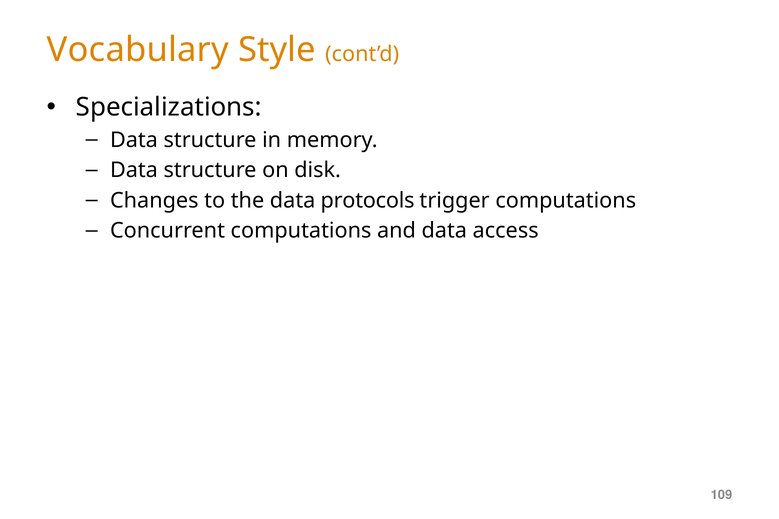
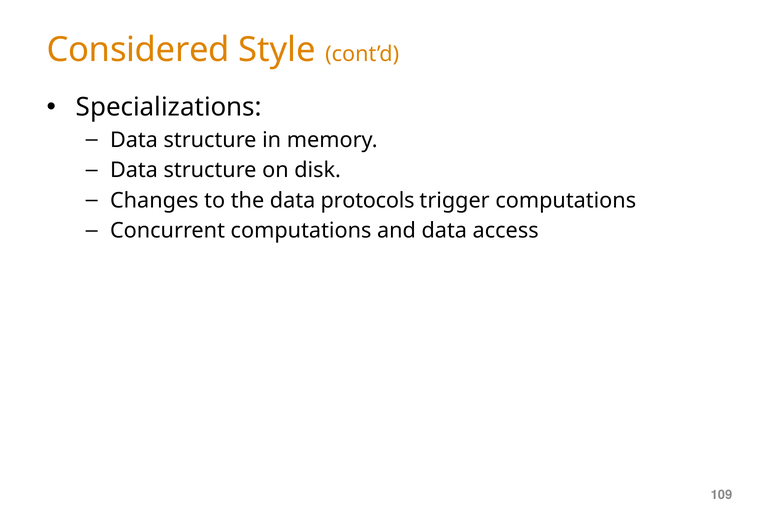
Vocabulary: Vocabulary -> Considered
